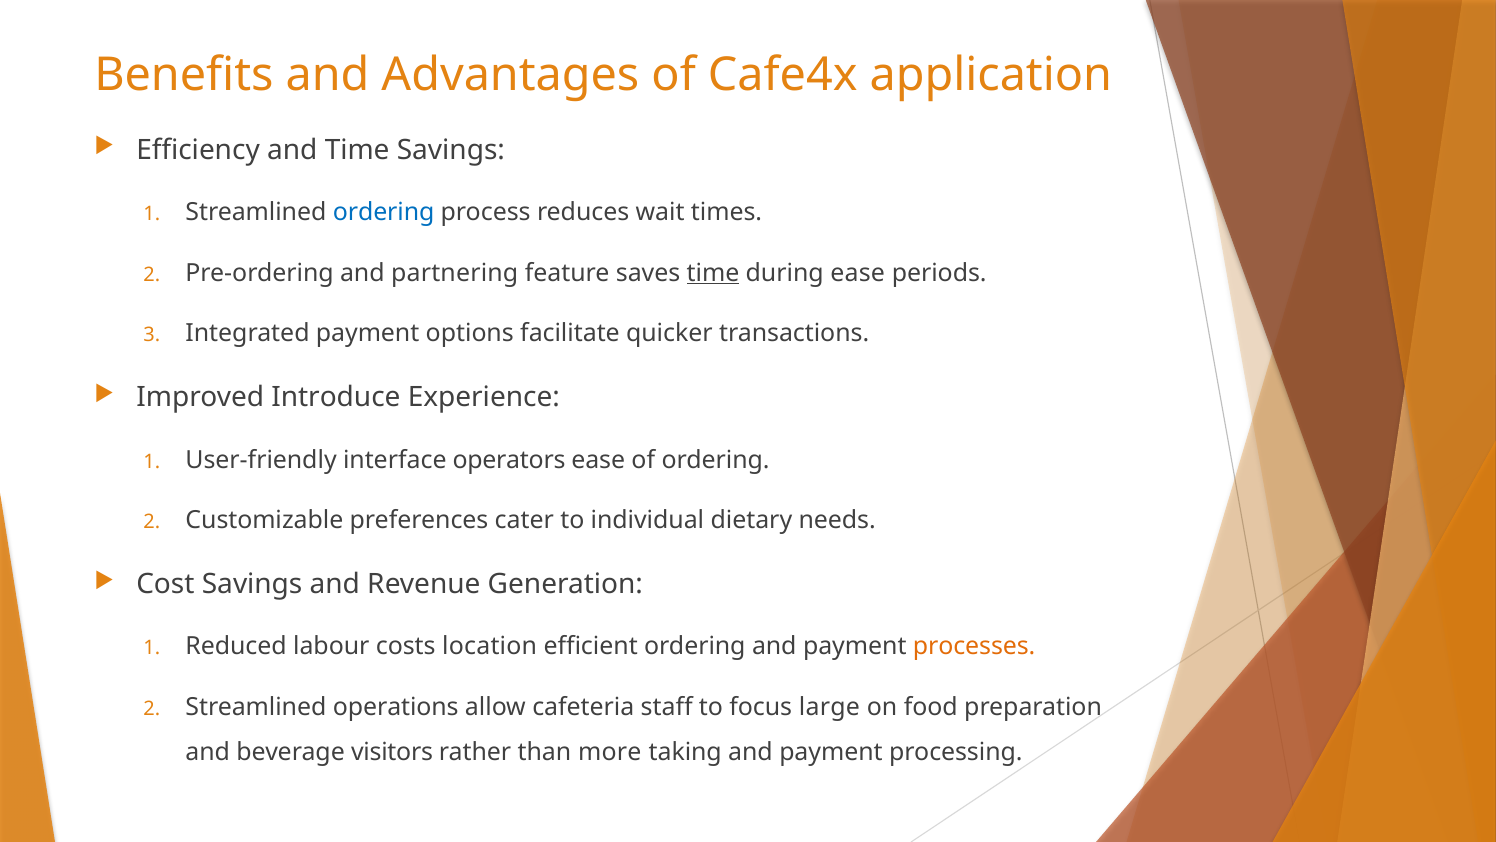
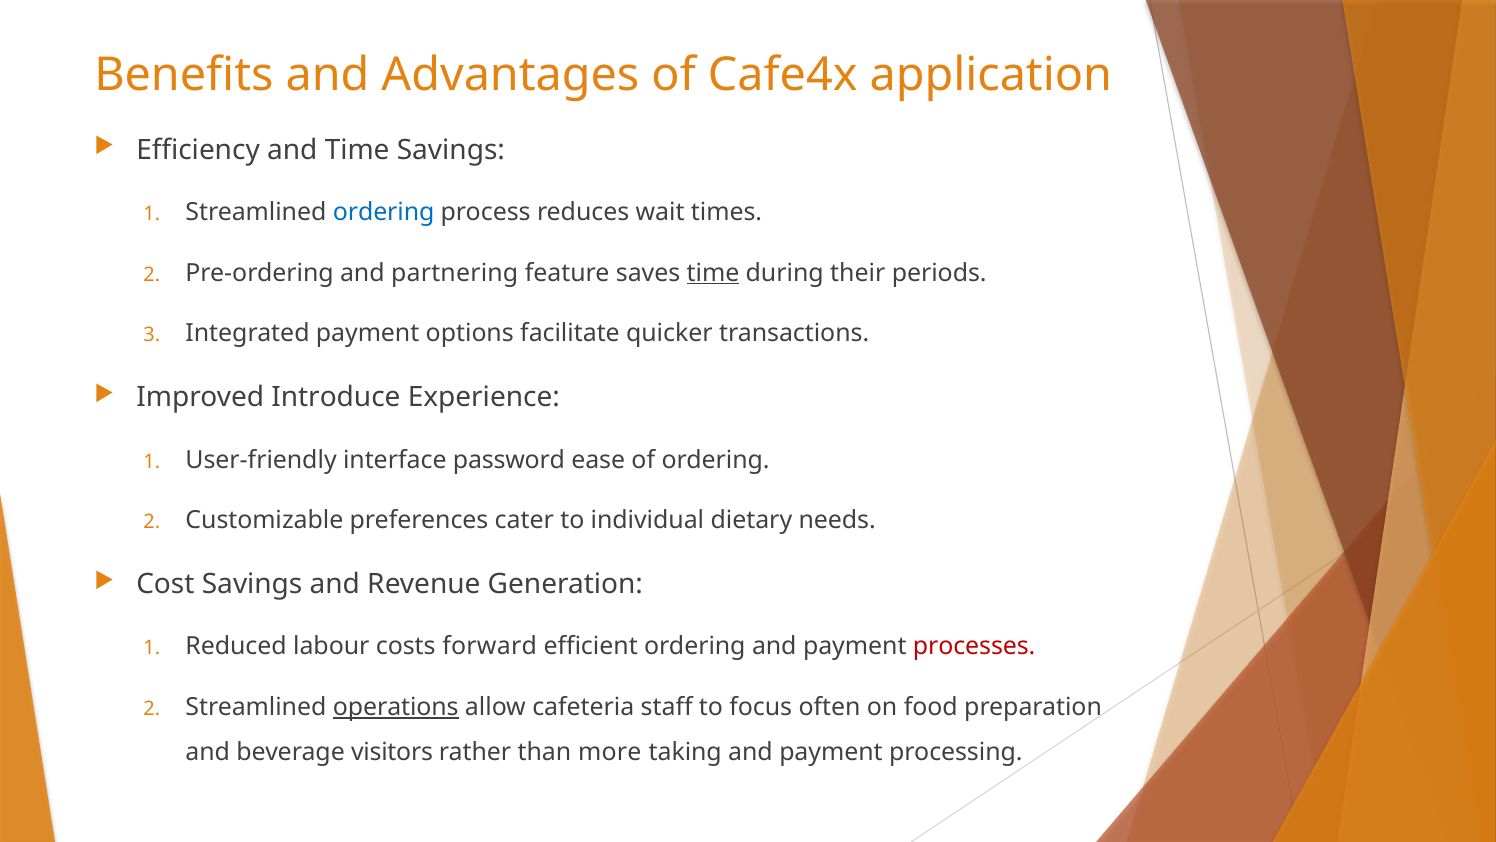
during ease: ease -> their
operators: operators -> password
location: location -> forward
processes colour: orange -> red
operations underline: none -> present
large: large -> often
